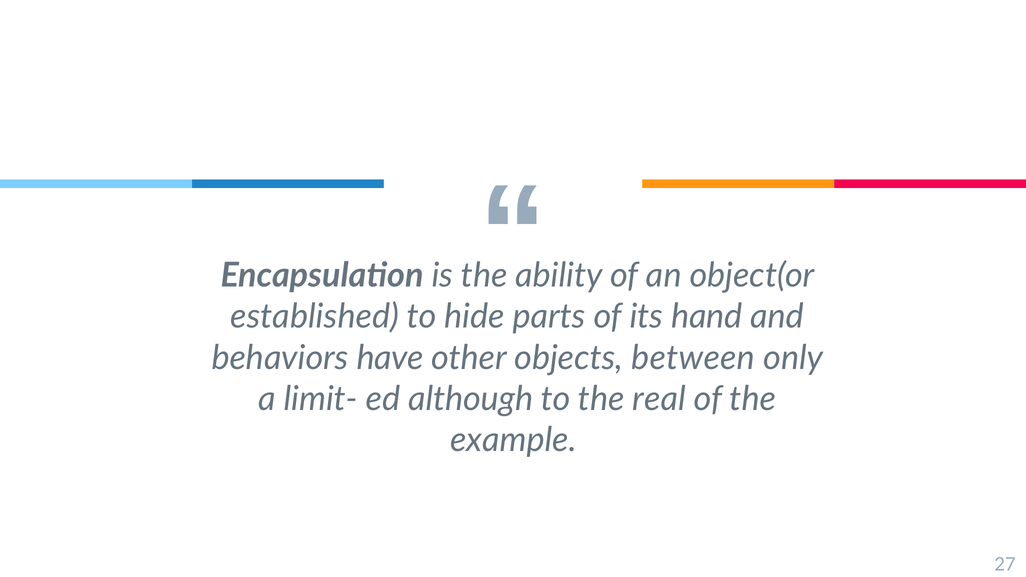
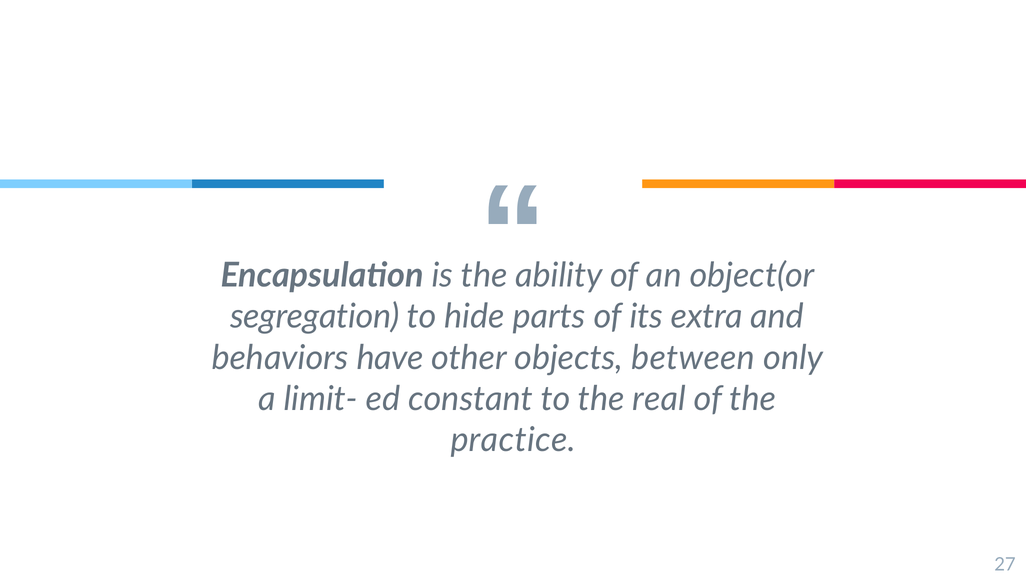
established: established -> segregation
hand: hand -> extra
although: although -> constant
example: example -> practice
